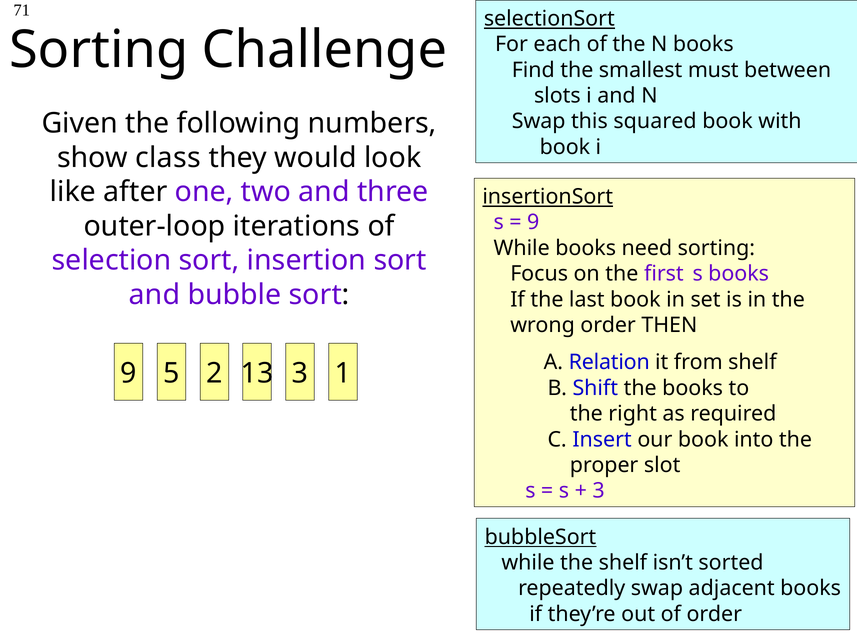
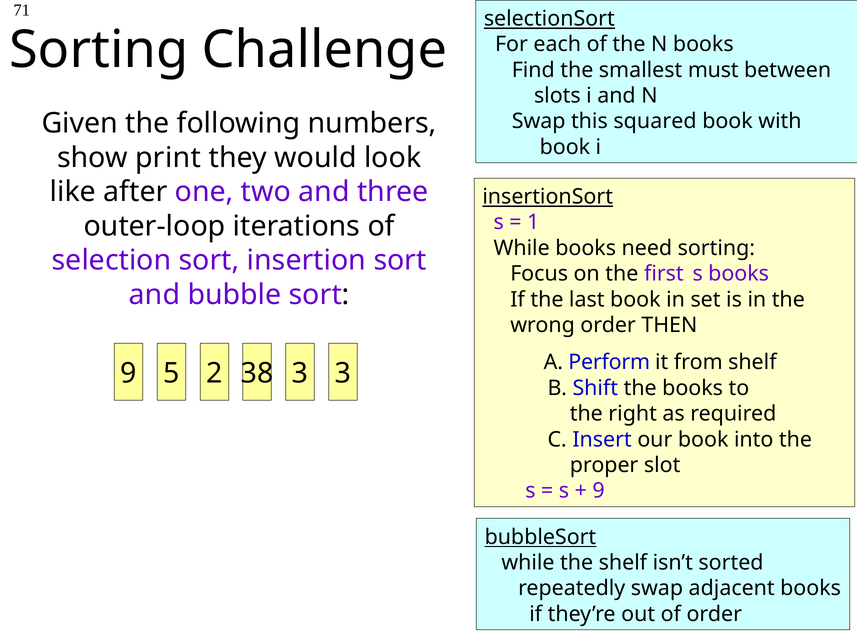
class: class -> print
9 at (533, 222): 9 -> 1
Relation: Relation -> Perform
13: 13 -> 38
3 1: 1 -> 3
3 at (599, 491): 3 -> 9
